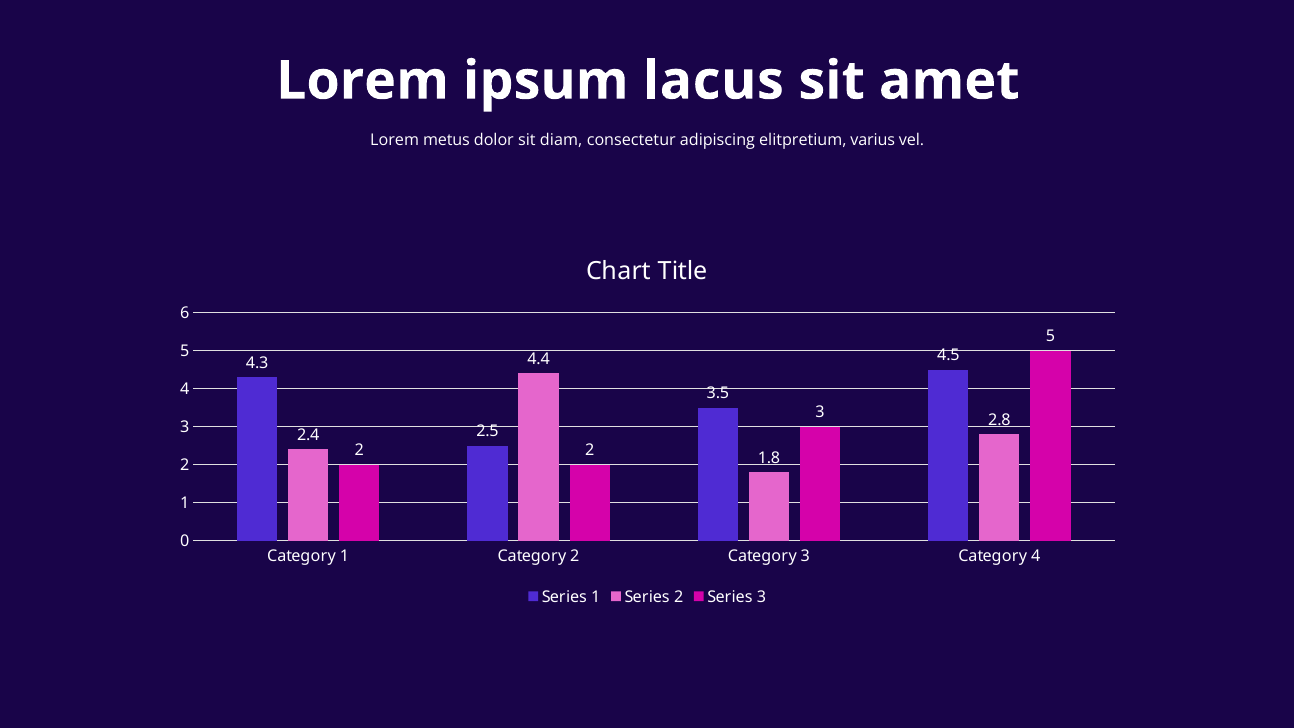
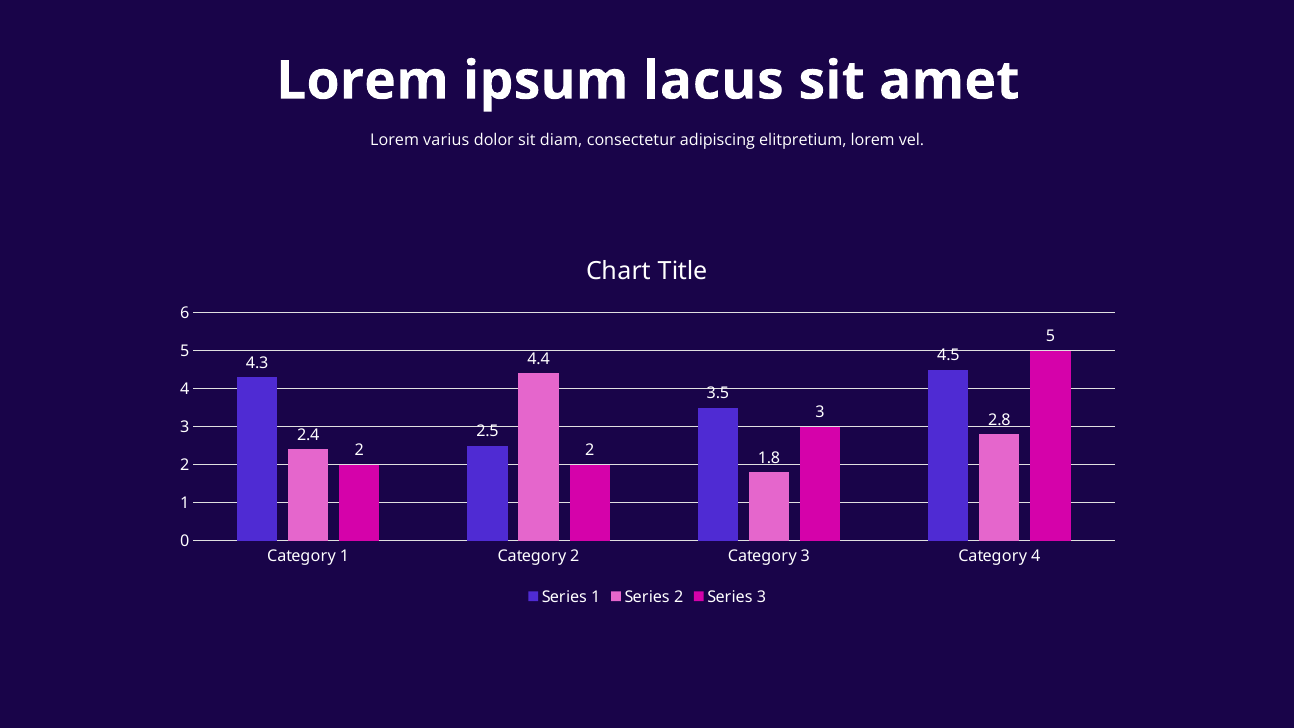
metus: metus -> varius
elitpretium varius: varius -> lorem
